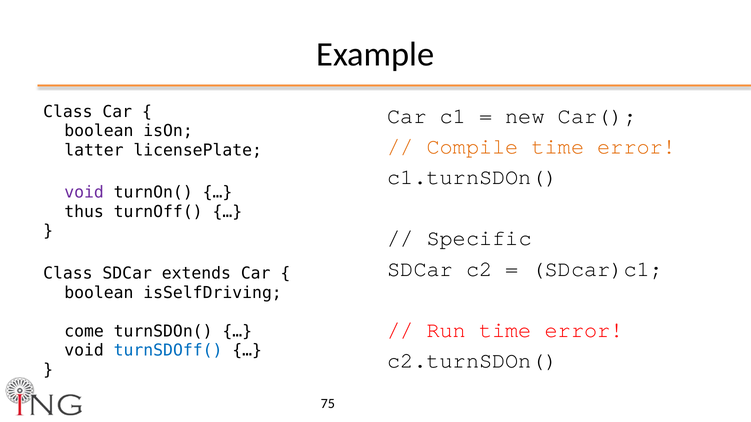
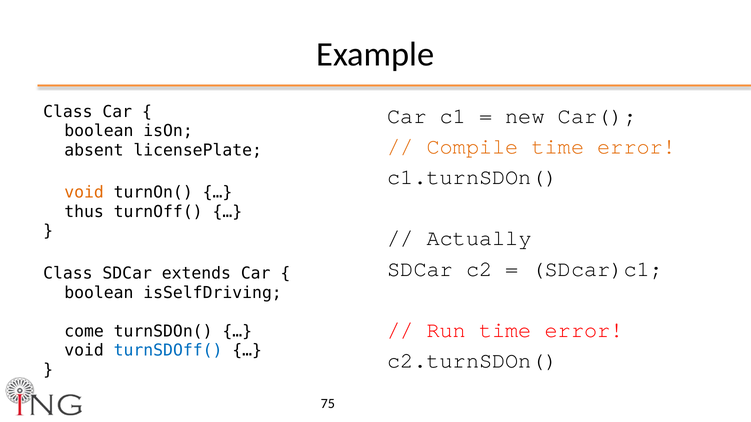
latter: latter -> absent
void at (84, 193) colour: purple -> orange
Specific: Specific -> Actually
